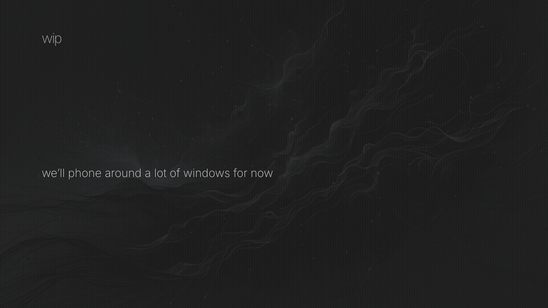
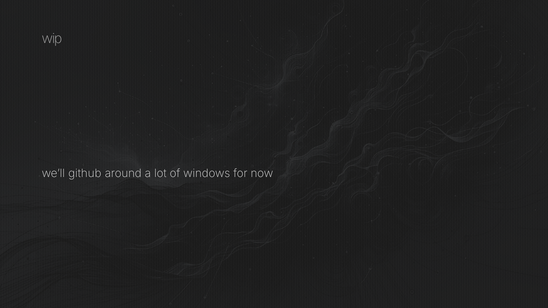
phone: phone -> github
